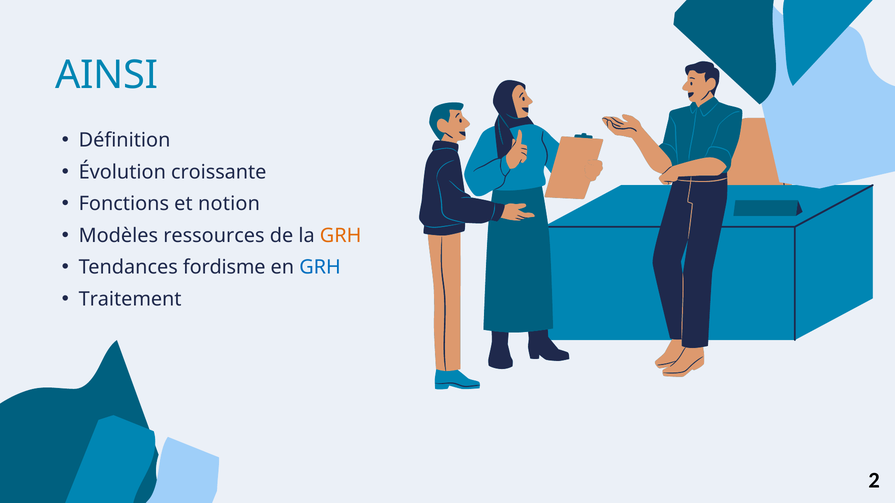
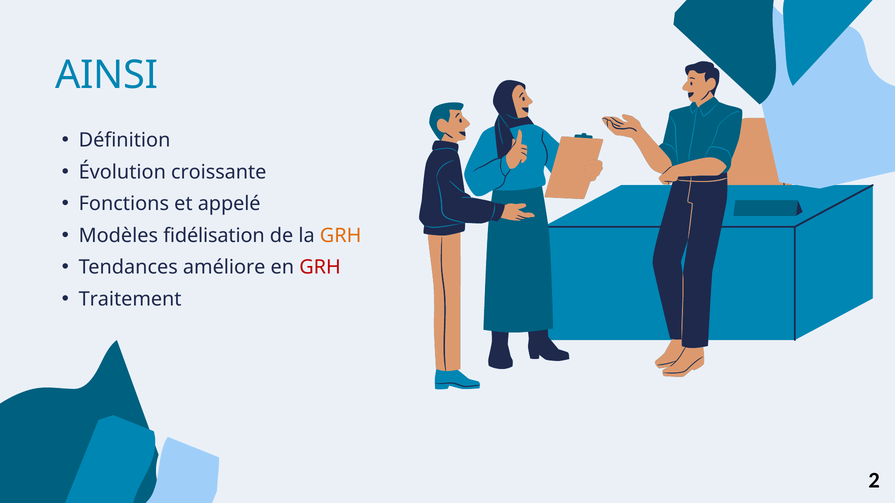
notion: notion -> appelé
ressources: ressources -> fidélisation
fordisme: fordisme -> améliore
GRH at (320, 268) colour: blue -> red
